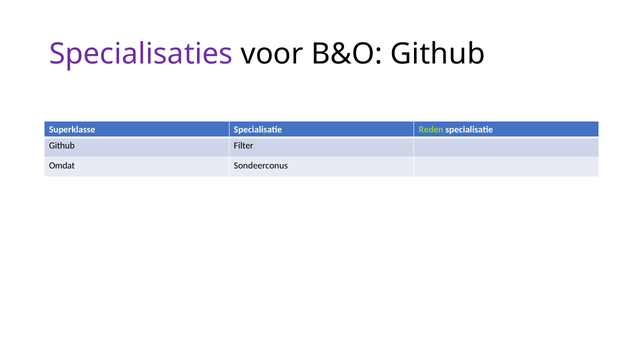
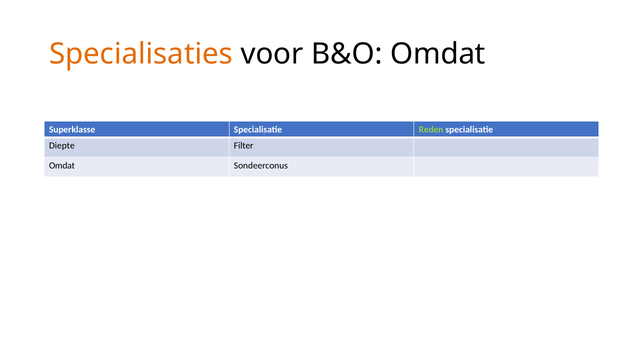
Specialisaties colour: purple -> orange
B&O Github: Github -> Omdat
Github at (62, 146): Github -> Diepte
